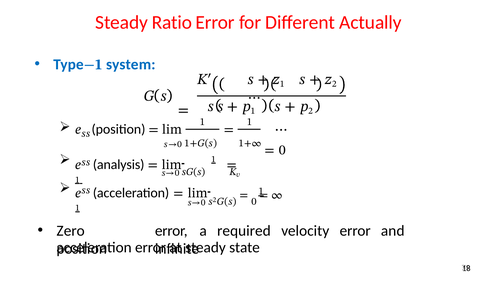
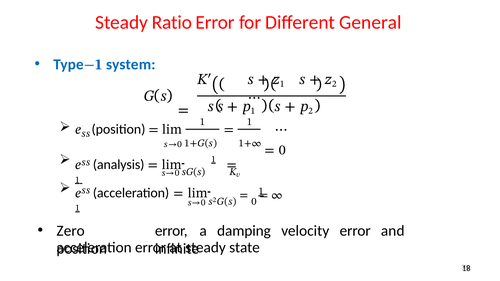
Actually: Actually -> General
required: required -> damping
